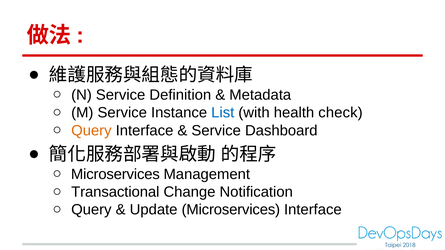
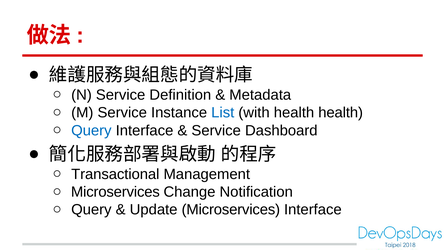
health check: check -> health
Query at (91, 131) colour: orange -> blue
Microservices at (115, 174): Microservices -> Transactional
Transactional at (115, 192): Transactional -> Microservices
